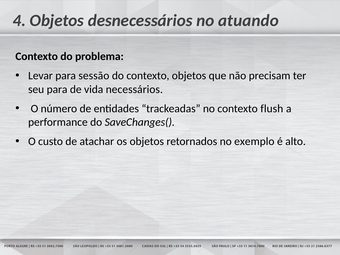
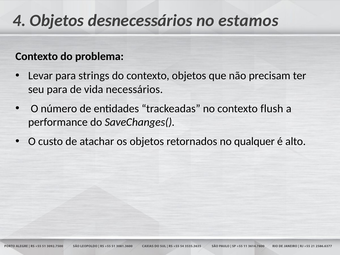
atuando: atuando -> estamos
sessão: sessão -> strings
exemplo: exemplo -> qualquer
